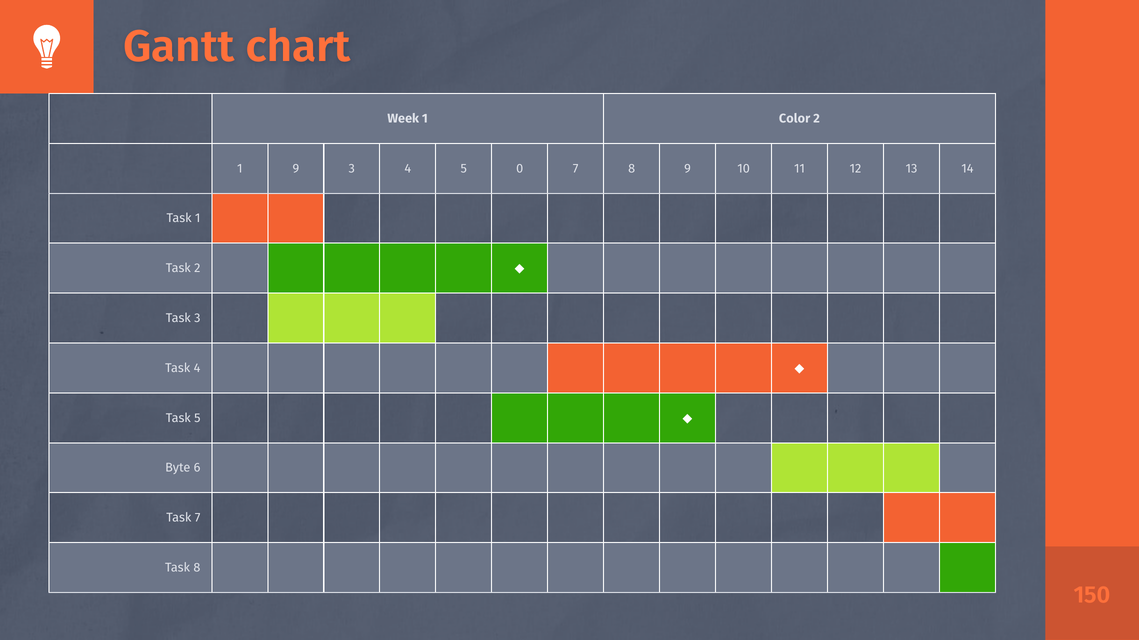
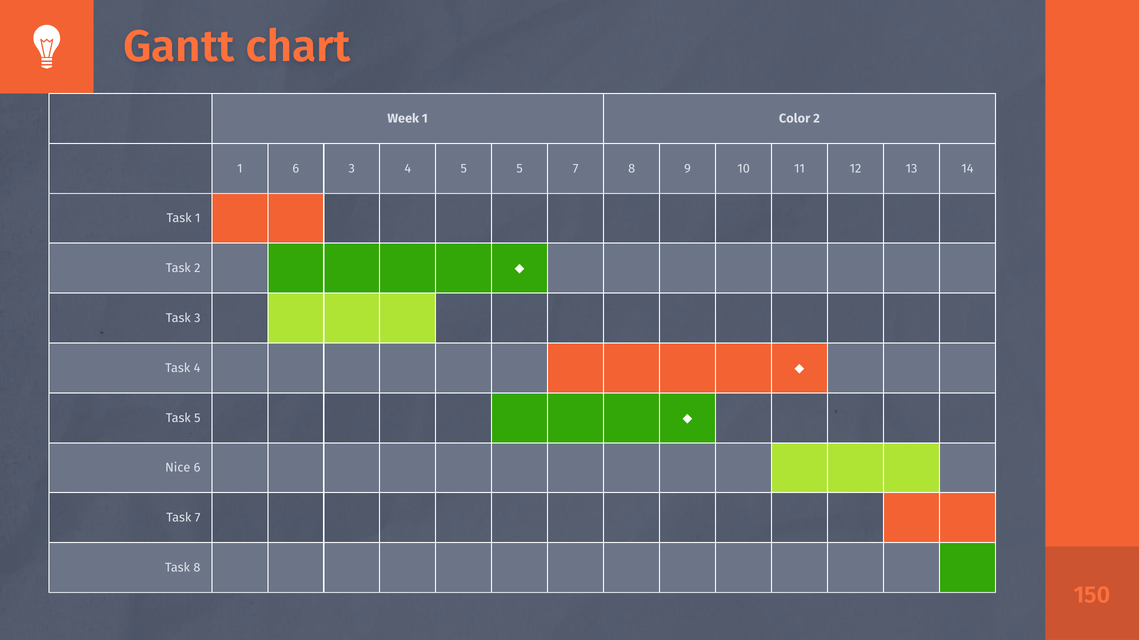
1 9: 9 -> 6
5 0: 0 -> 5
Byte: Byte -> Nice
